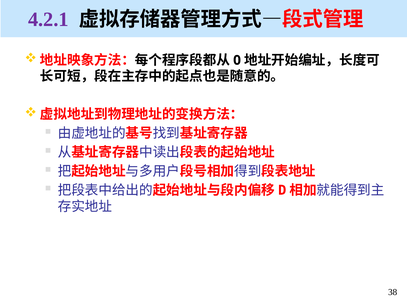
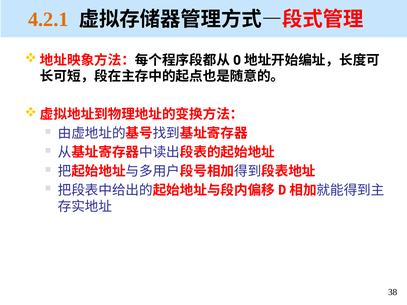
4.2.1 colour: purple -> orange
